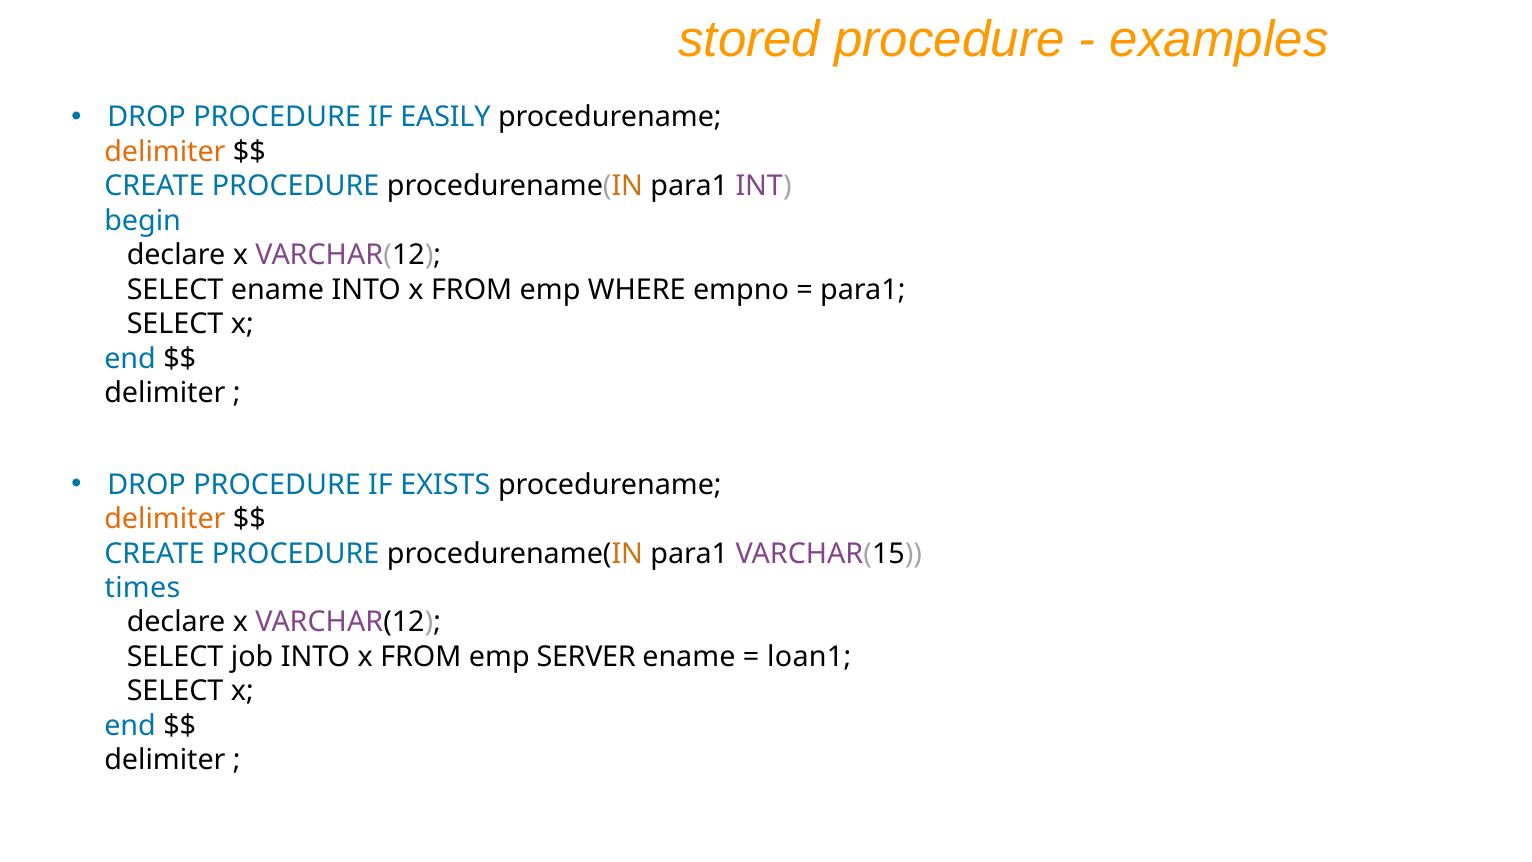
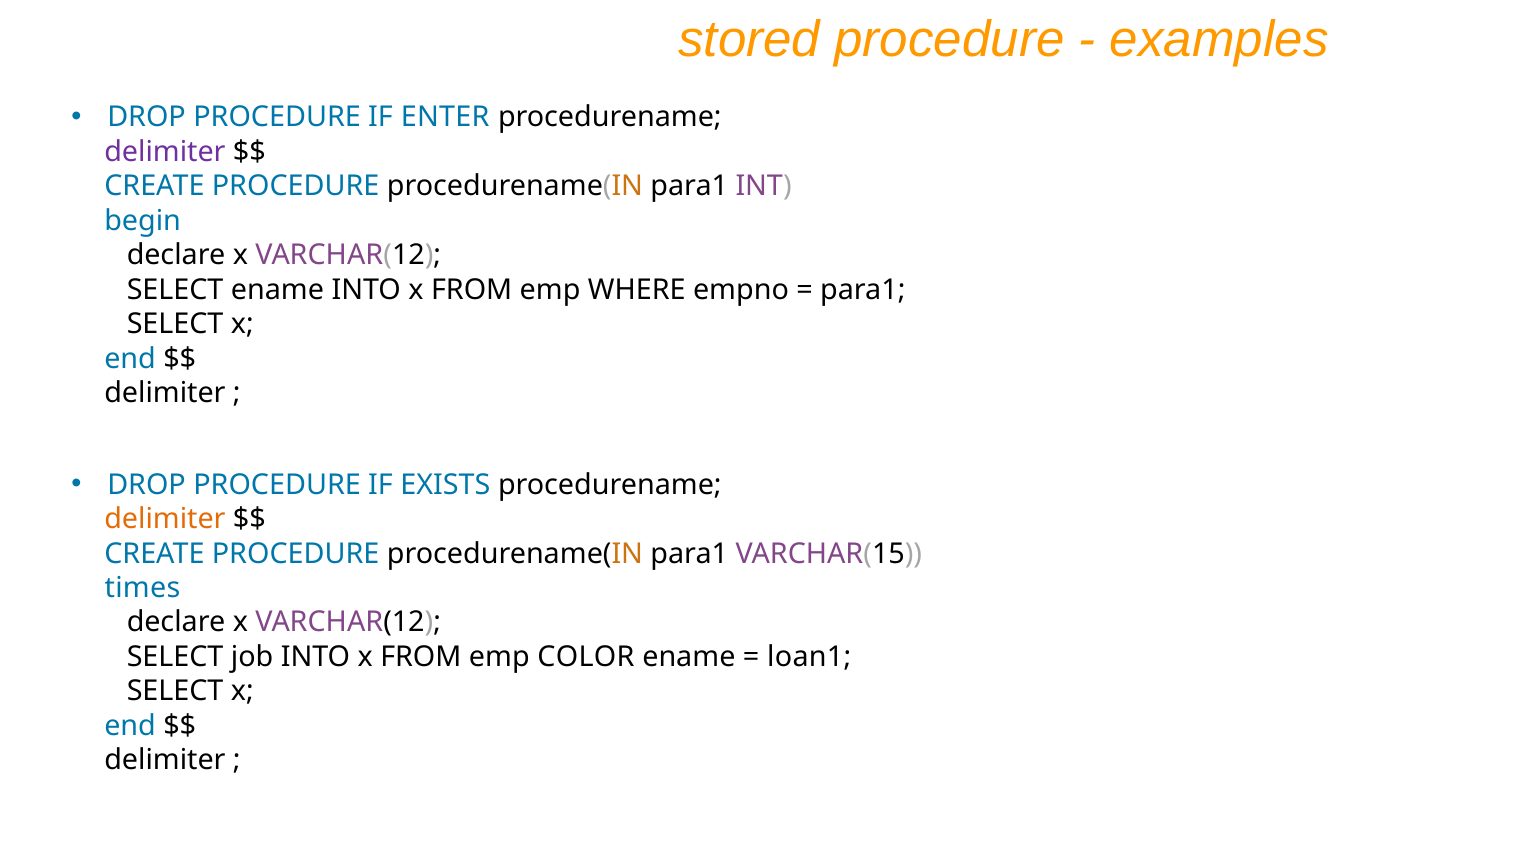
EASILY: EASILY -> ENTER
delimiter at (165, 152) colour: orange -> purple
SERVER: SERVER -> COLOR
